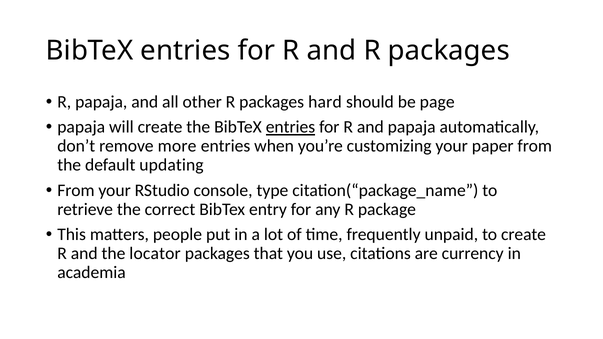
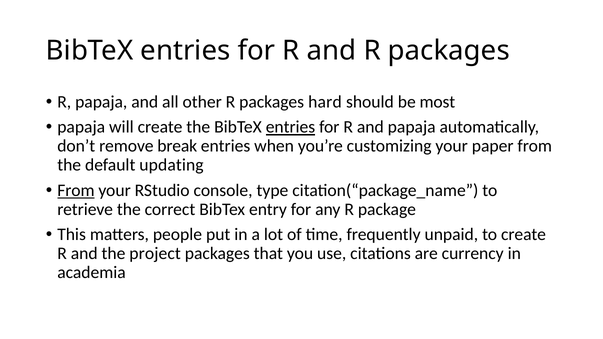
page: page -> most
more: more -> break
From at (76, 191) underline: none -> present
locator: locator -> project
